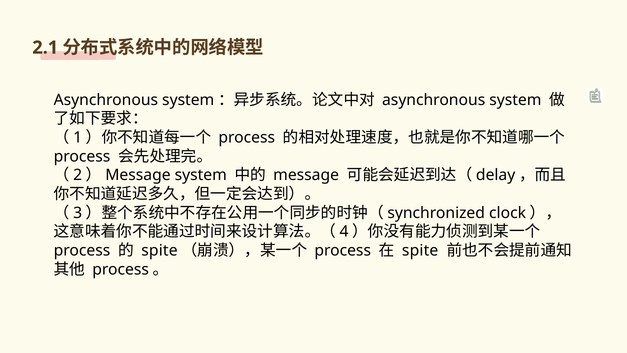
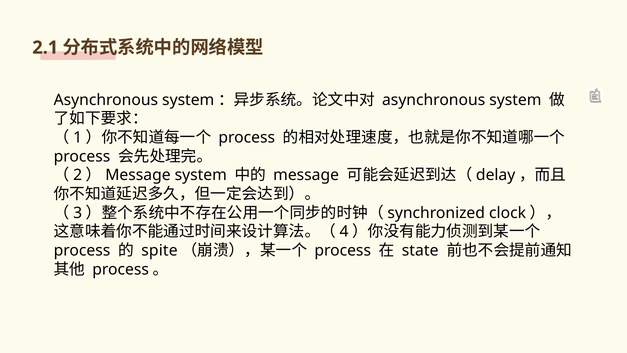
spite at (420, 250): spite -> state
